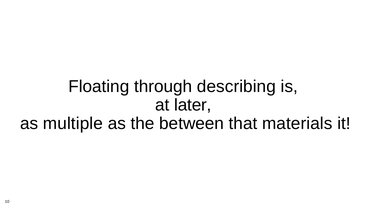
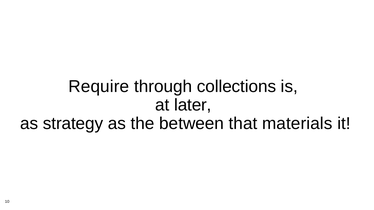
Floating: Floating -> Require
describing: describing -> collections
multiple: multiple -> strategy
